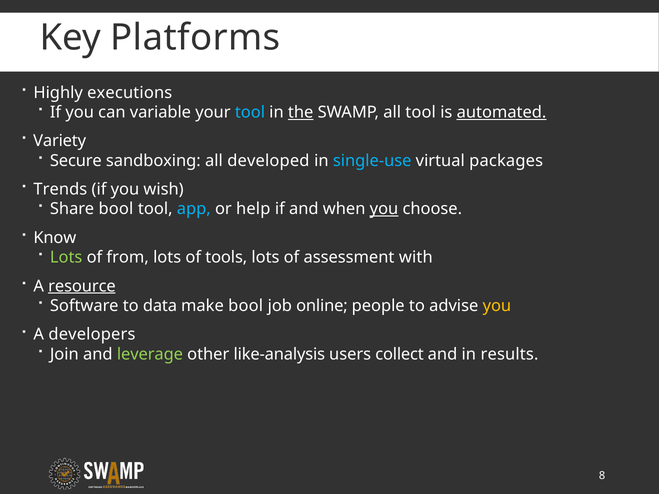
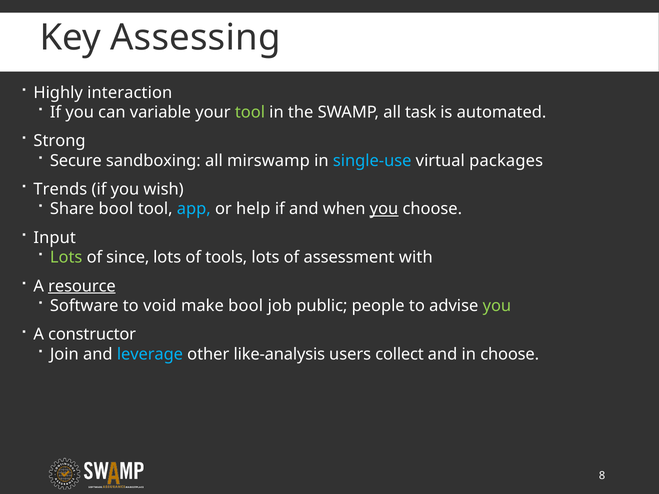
Platforms: Platforms -> Assessing
executions: executions -> interaction
tool at (250, 112) colour: light blue -> light green
the underline: present -> none
all tool: tool -> task
automated underline: present -> none
Variety: Variety -> Strong
developed: developed -> mirswamp
Know: Know -> Input
from: from -> since
data: data -> void
online: online -> public
you at (497, 306) colour: yellow -> light green
developers: developers -> constructor
leverage colour: light green -> light blue
in results: results -> choose
